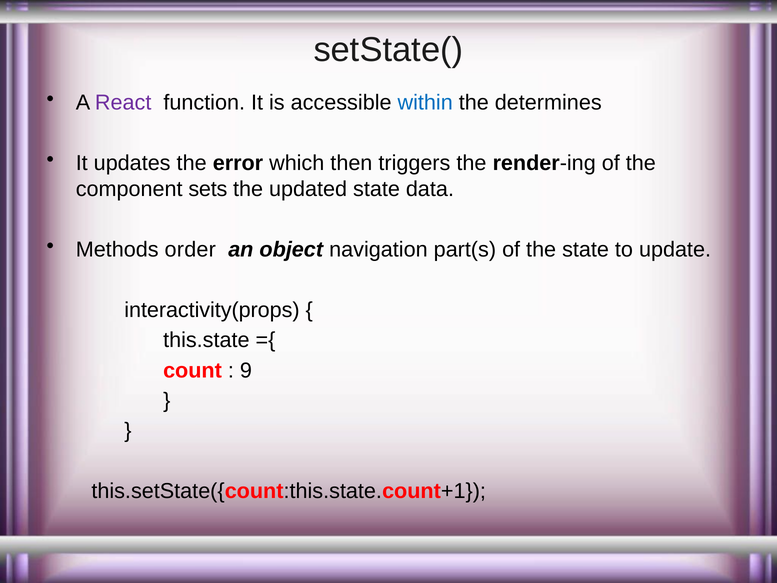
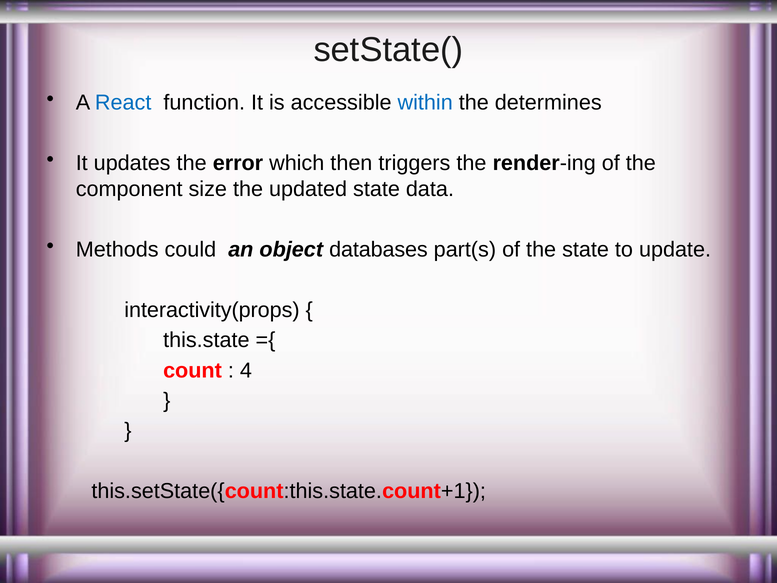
React colour: purple -> blue
sets: sets -> size
order: order -> could
navigation: navigation -> databases
9: 9 -> 4
